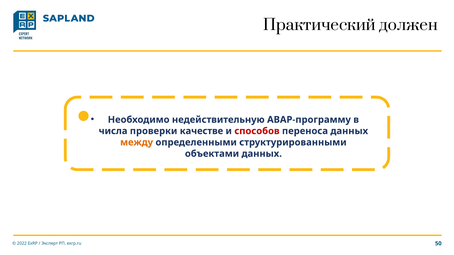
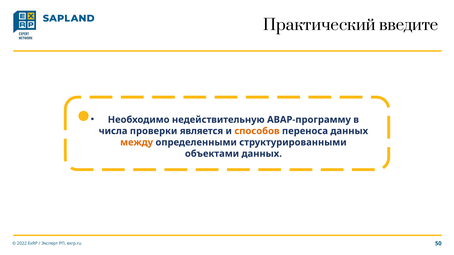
должен: должен -> введите
качестве: качестве -> является
способов colour: red -> orange
